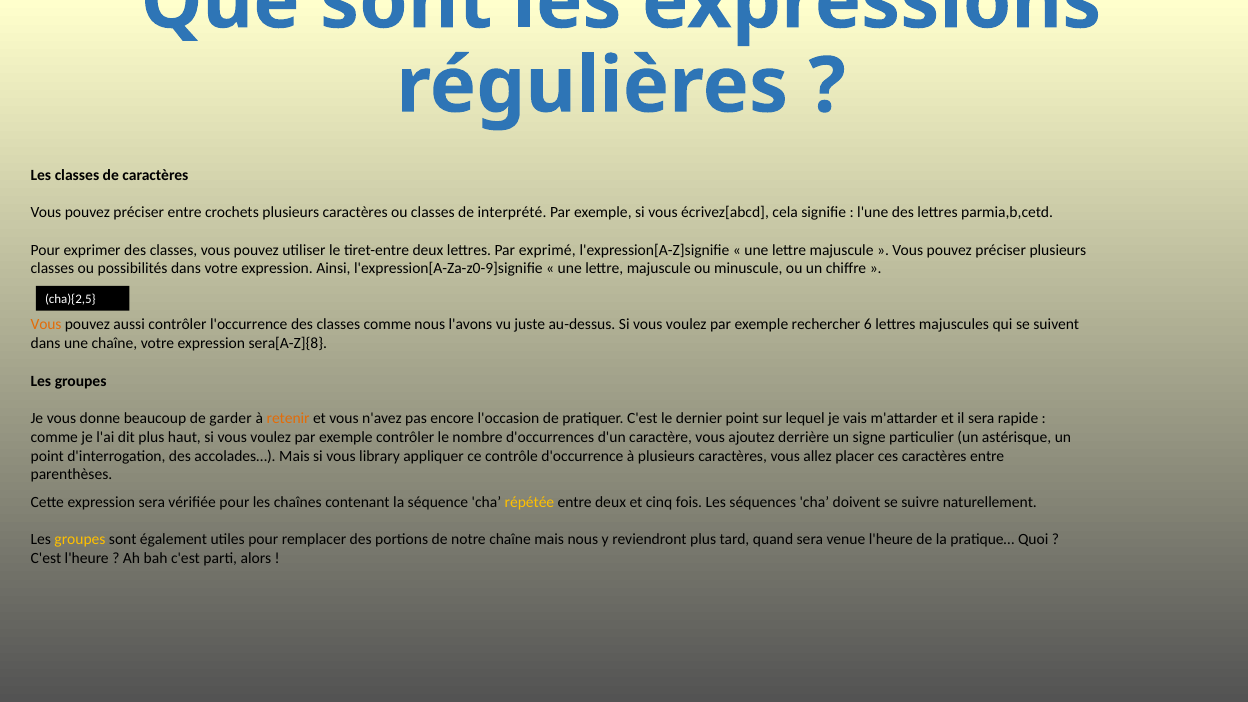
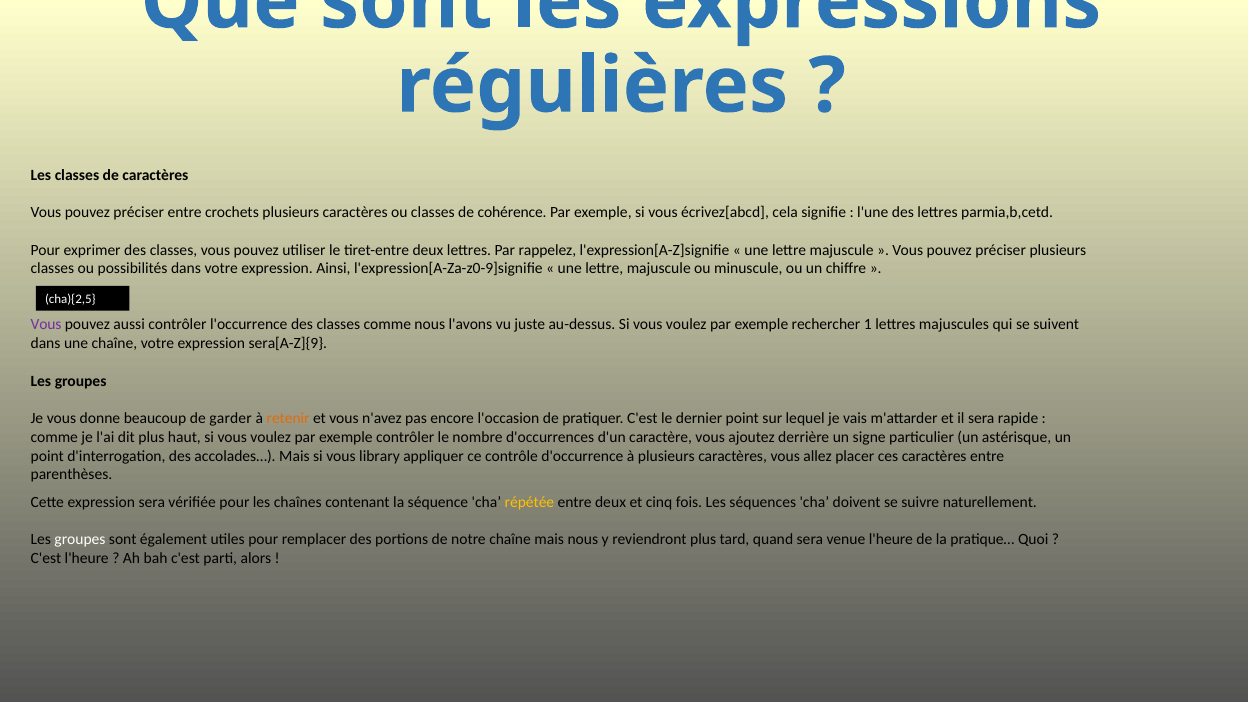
interprété: interprété -> cohérence
exprimé: exprimé -> rappelez
Vous at (46, 325) colour: orange -> purple
6: 6 -> 1
sera[A-Z]{8: sera[A-Z]{8 -> sera[A-Z]{9
groupes at (80, 540) colour: yellow -> white
